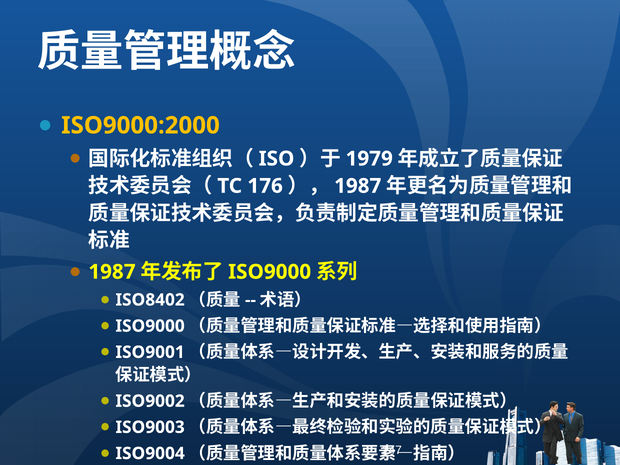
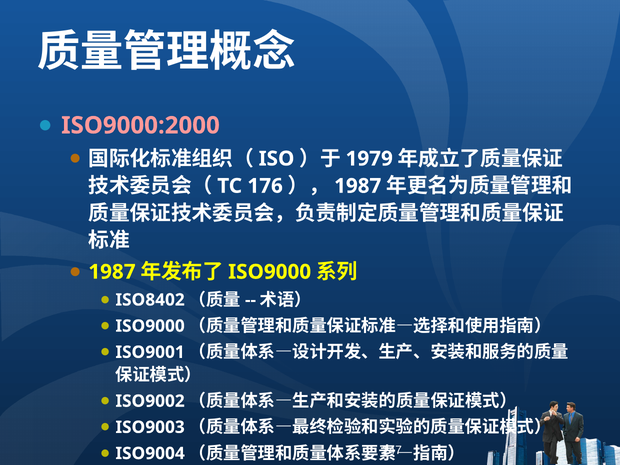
ISO9000:2000 colour: yellow -> pink
